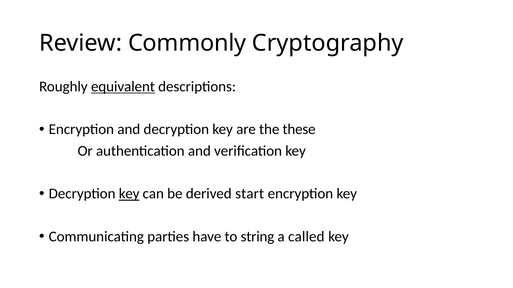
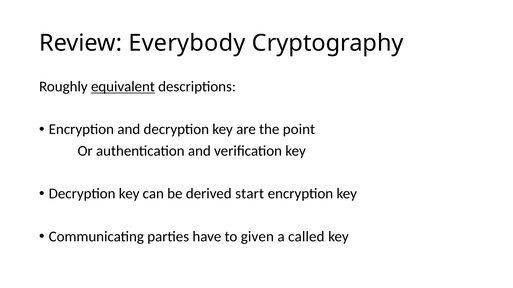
Commonly: Commonly -> Everybody
these: these -> point
key at (129, 194) underline: present -> none
string: string -> given
